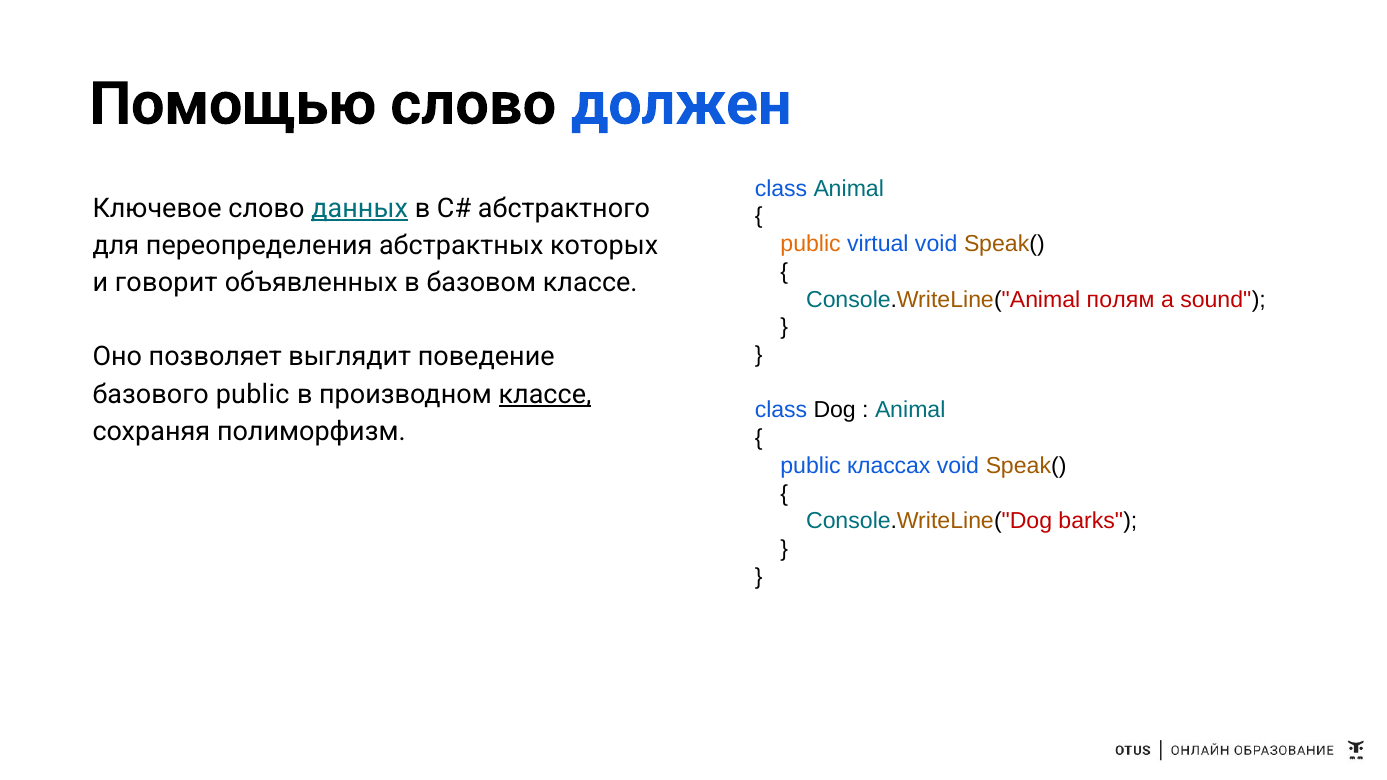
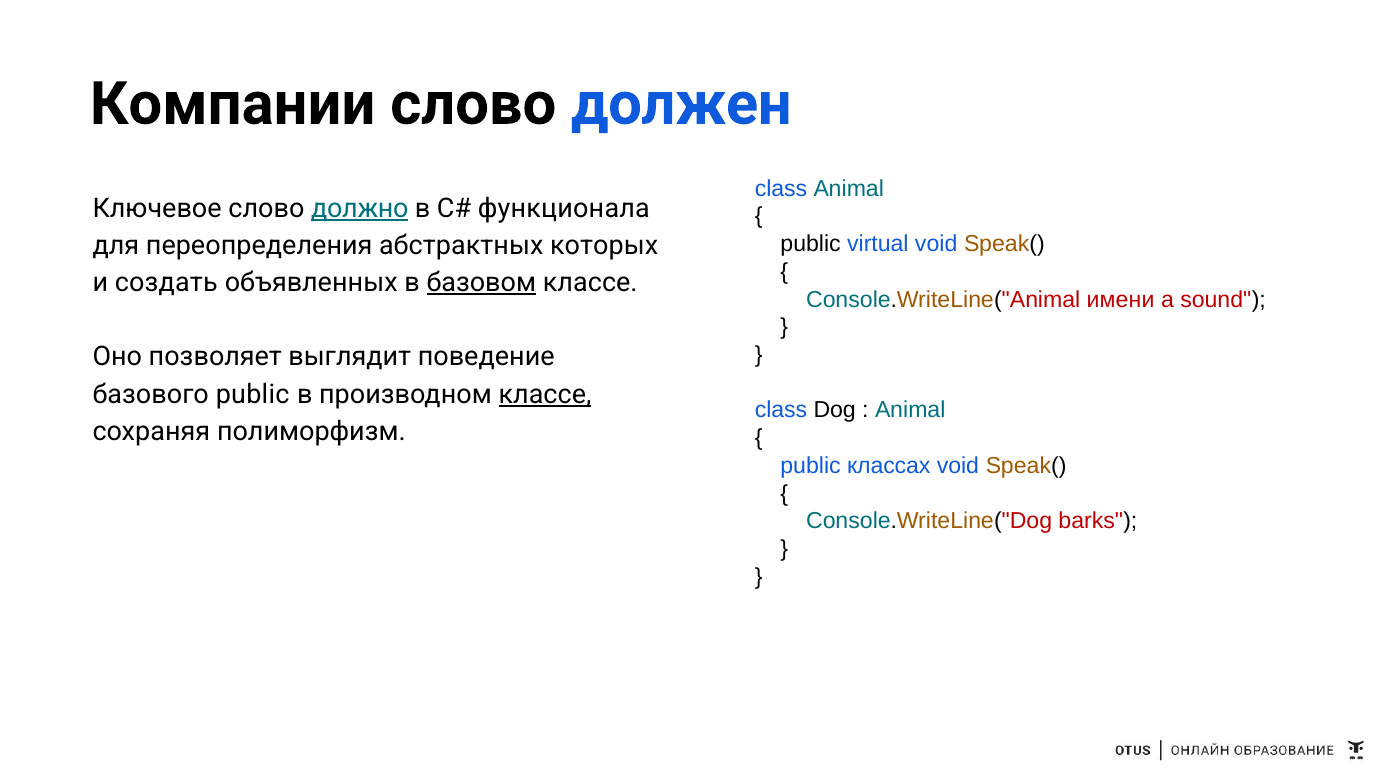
Помощью: Помощью -> Компании
данных: данных -> должно
абстрактного: абстрактного -> функционала
public at (811, 244) colour: orange -> black
говорит: говорит -> создать
базовом underline: none -> present
полям: полям -> имени
